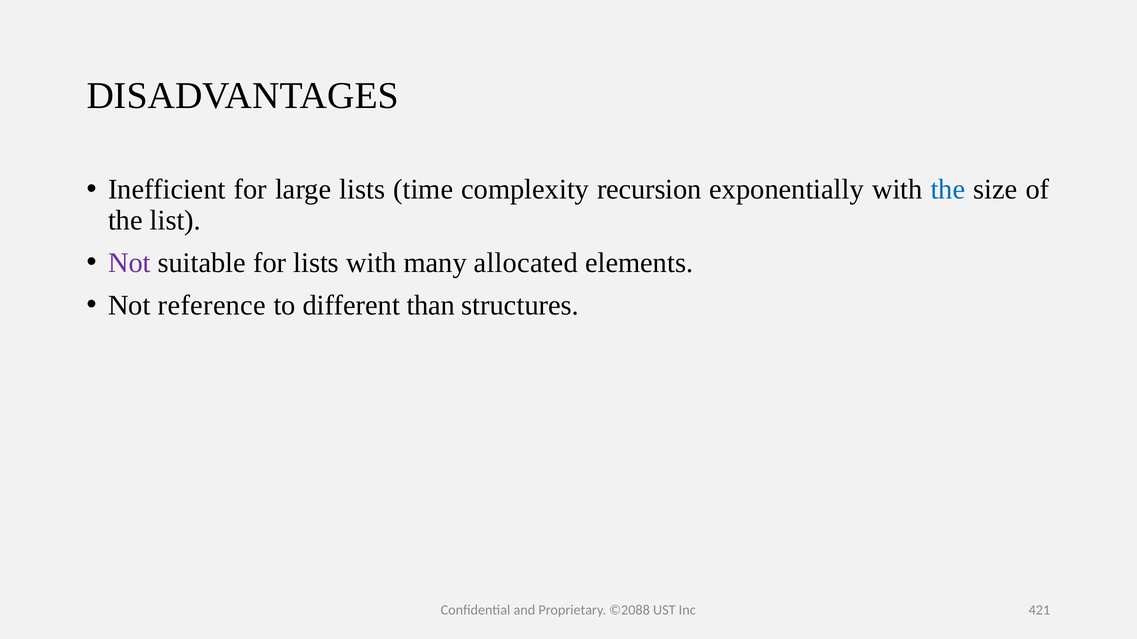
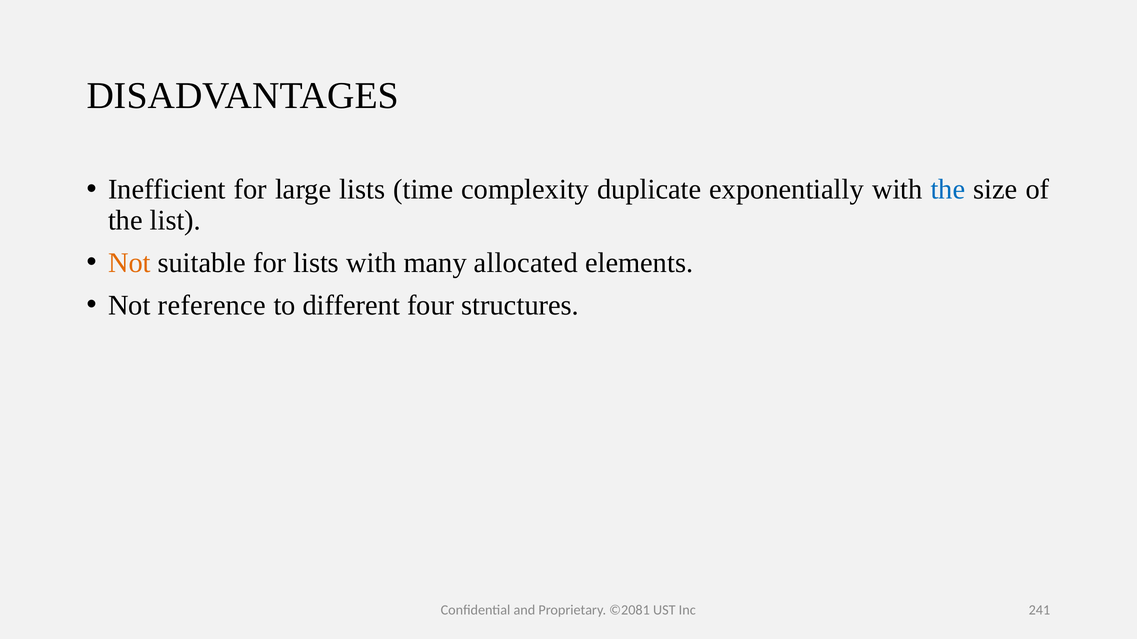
recursion: recursion -> duplicate
Not at (129, 263) colour: purple -> orange
than: than -> four
©2088: ©2088 -> ©2081
421: 421 -> 241
